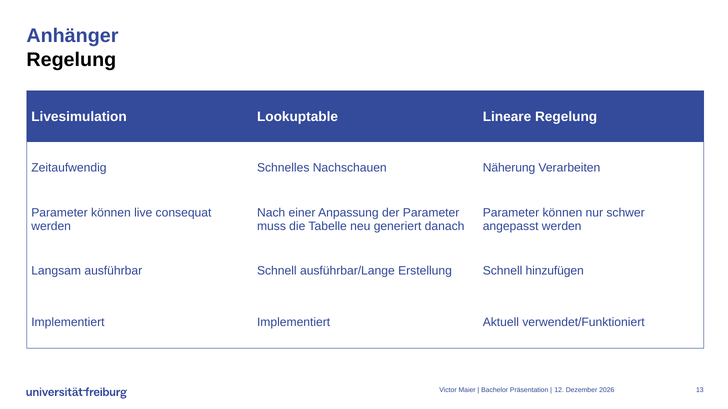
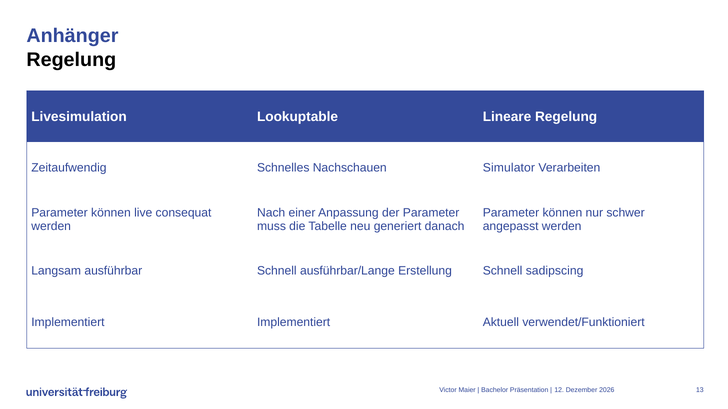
Näherung: Näherung -> Simulator
hinzufügen: hinzufügen -> sadipscing
